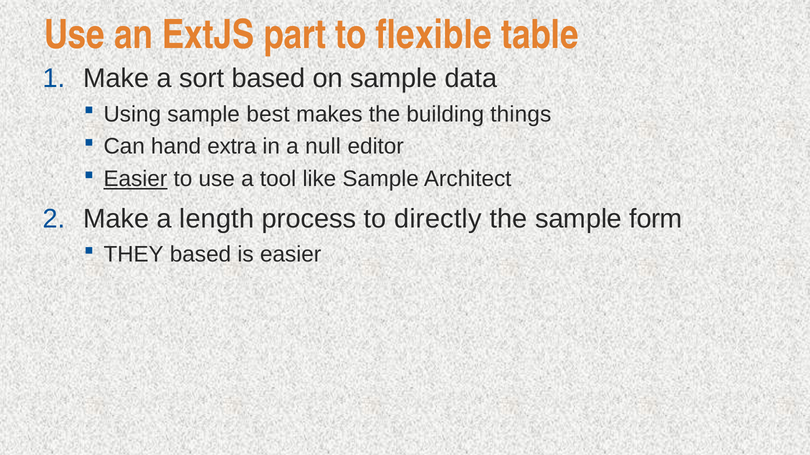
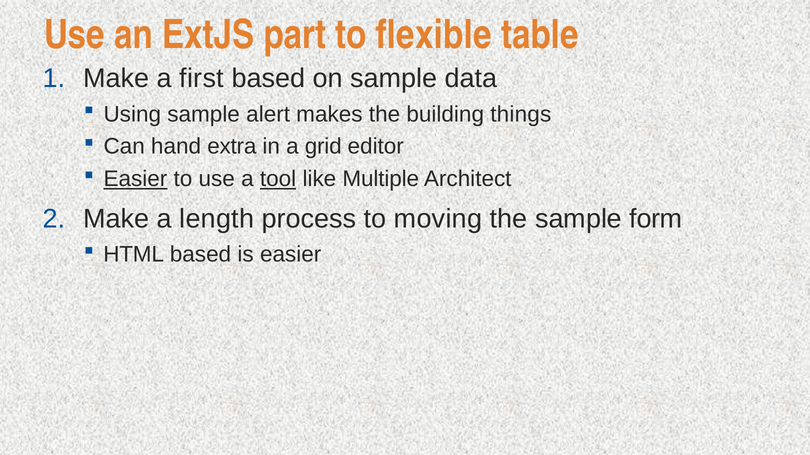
sort: sort -> first
best: best -> alert
null: null -> grid
tool underline: none -> present
like Sample: Sample -> Multiple
directly: directly -> moving
THEY: THEY -> HTML
